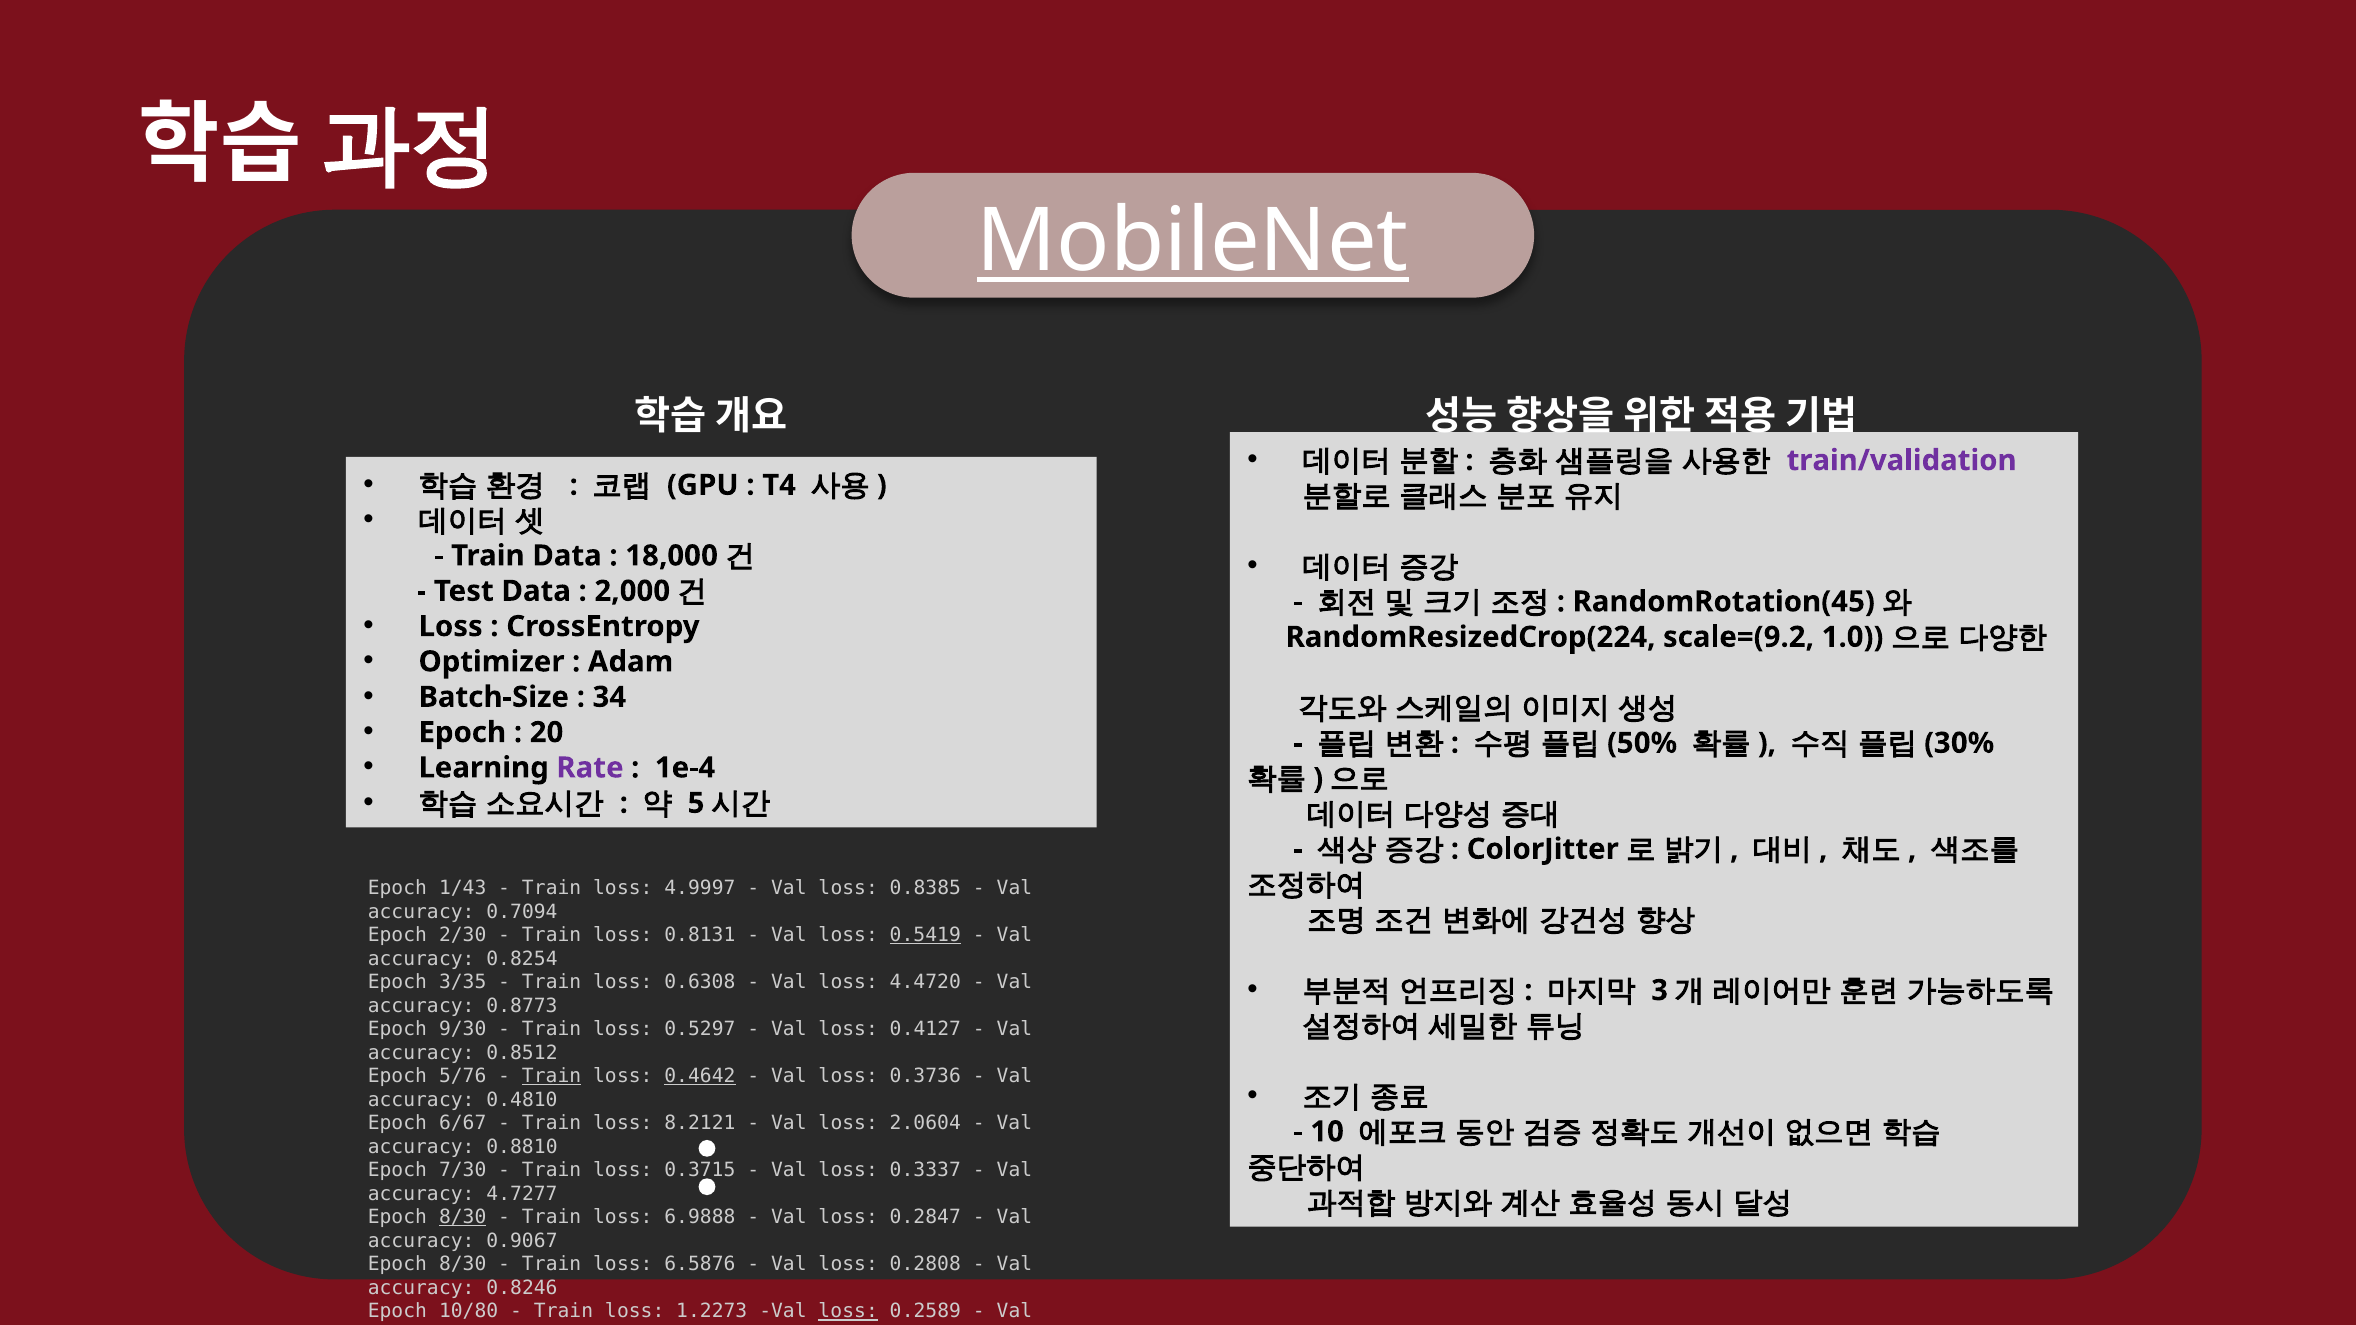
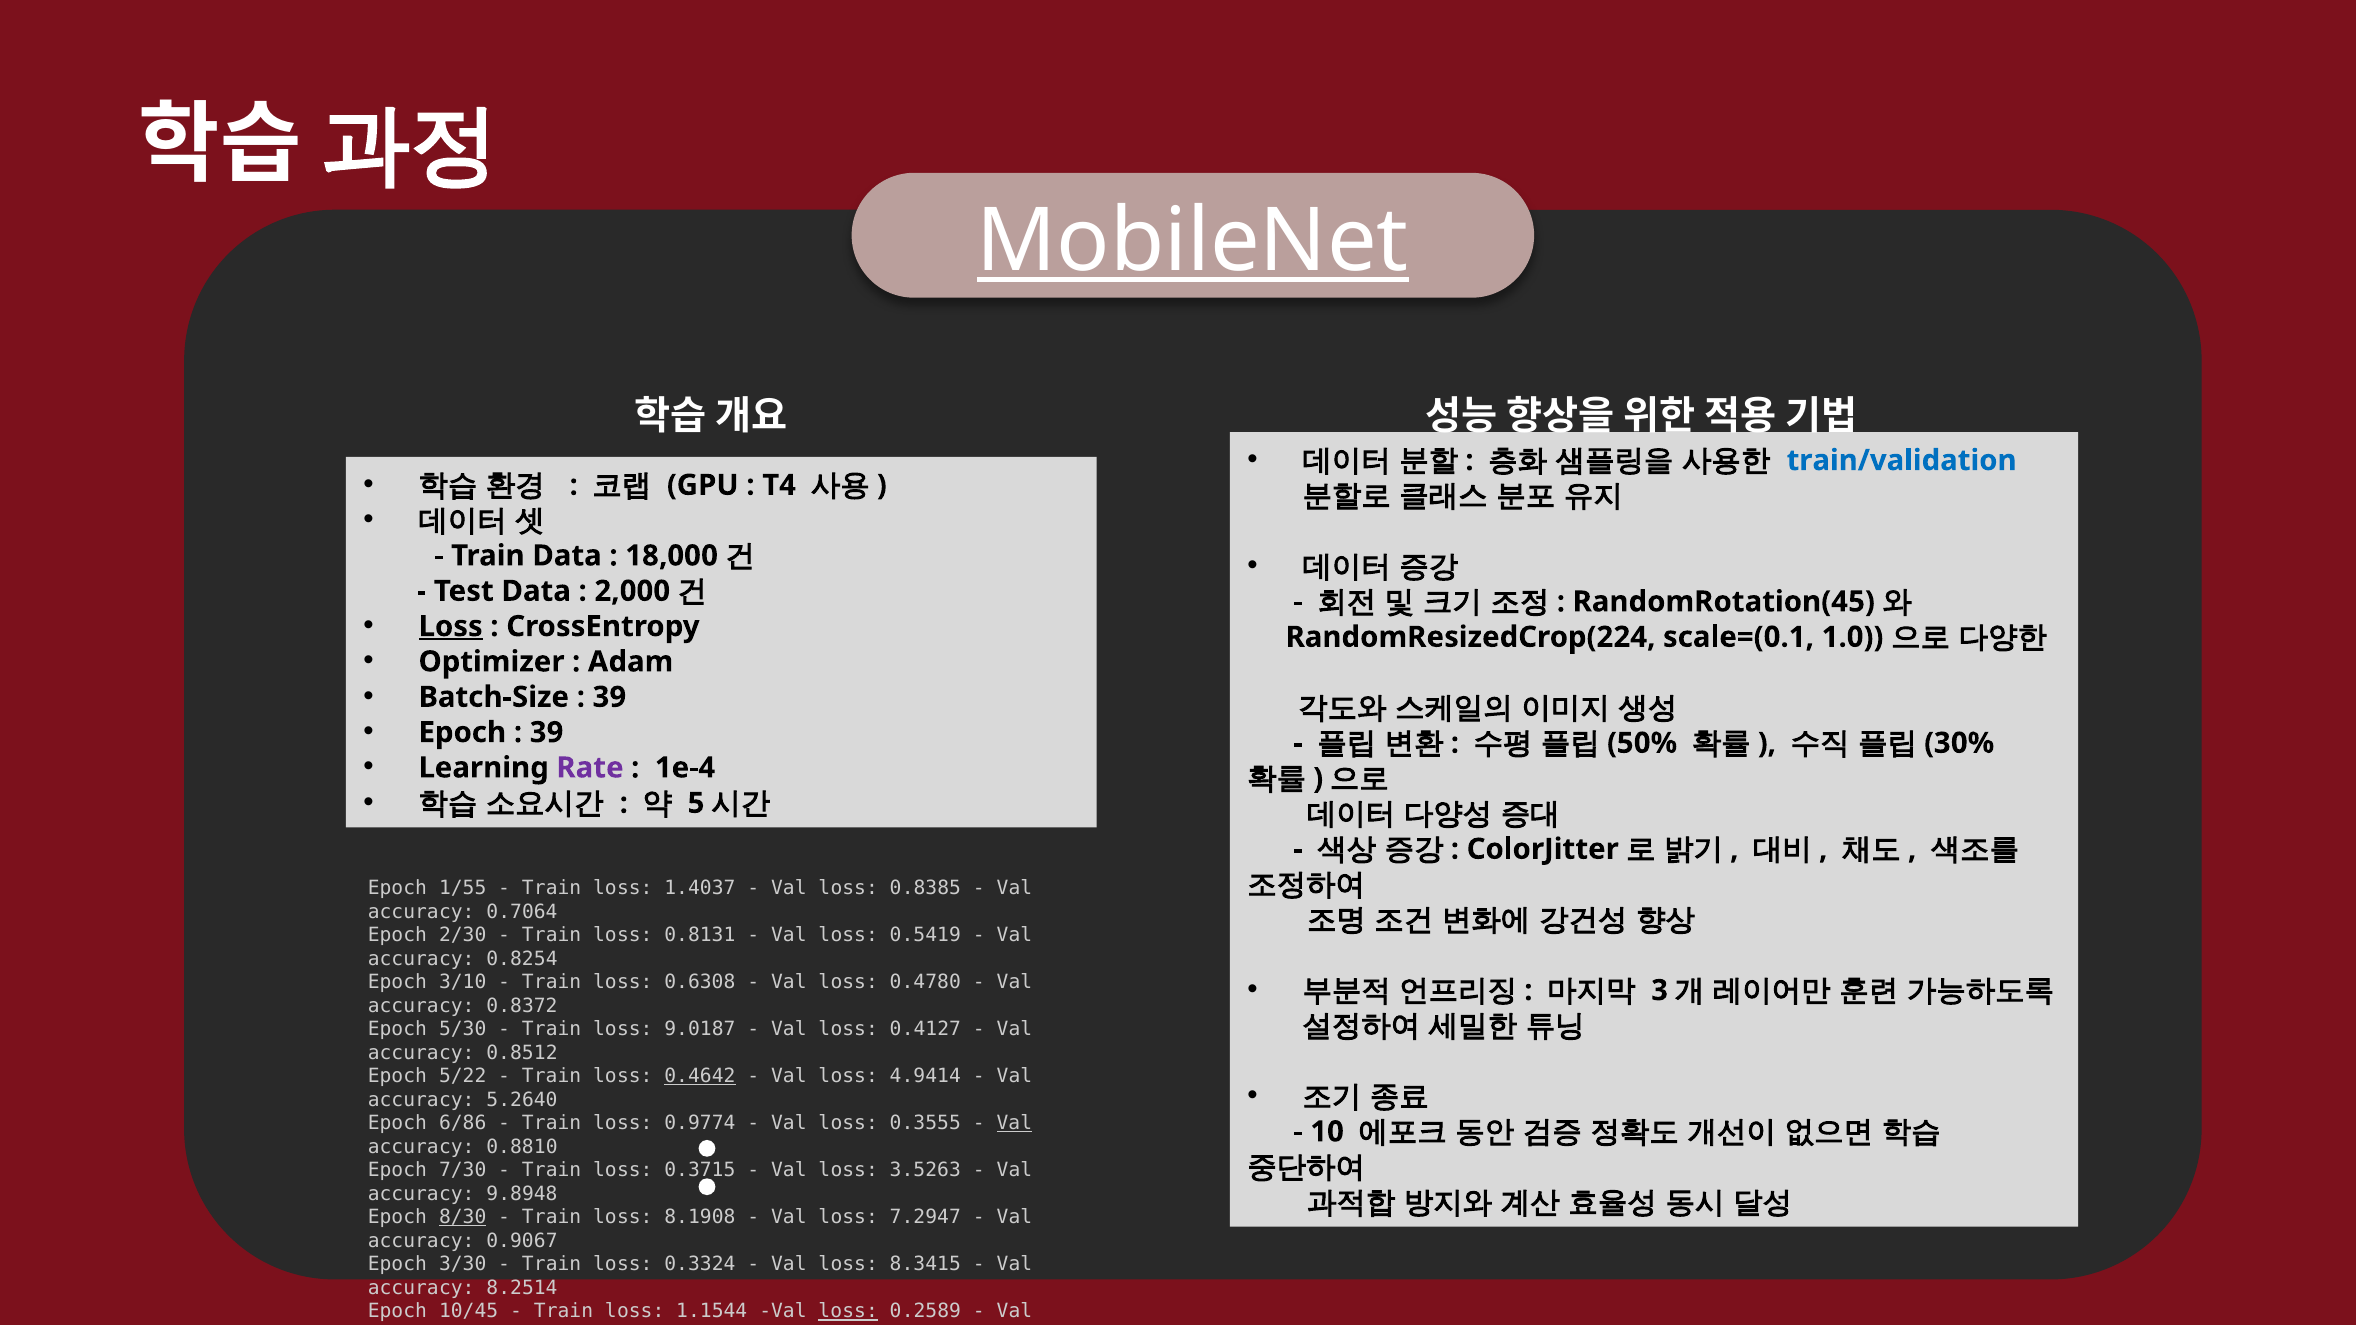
train/validation colour: purple -> blue
Loss at (451, 627) underline: none -> present
scale=(9.2: scale=(9.2 -> scale=(0.1
34 at (609, 697): 34 -> 39
20 at (547, 733): 20 -> 39
1/43: 1/43 -> 1/55
4.9997: 4.9997 -> 1.4037
0.7094: 0.7094 -> 0.7064
0.5419 underline: present -> none
3/35: 3/35 -> 3/10
4.4720: 4.4720 -> 0.4780
0.8773: 0.8773 -> 0.8372
9/30: 9/30 -> 5/30
0.5297: 0.5297 -> 9.0187
5/76: 5/76 -> 5/22
Train at (552, 1077) underline: present -> none
0.3736: 0.3736 -> 4.9414
0.4810: 0.4810 -> 5.2640
6/67: 6/67 -> 6/86
8.2121: 8.2121 -> 0.9774
2.0604: 2.0604 -> 0.3555
Val at (1014, 1124) underline: none -> present
0.3337: 0.3337 -> 3.5263
4.7277: 4.7277 -> 9.8948
6.9888: 6.9888 -> 8.1908
0.2847: 0.2847 -> 7.2947
8/30 at (463, 1265): 8/30 -> 3/30
6.5876: 6.5876 -> 0.3324
0.2808: 0.2808 -> 8.3415
0.8246: 0.8246 -> 8.2514
10/80: 10/80 -> 10/45
1.2273: 1.2273 -> 1.1544
